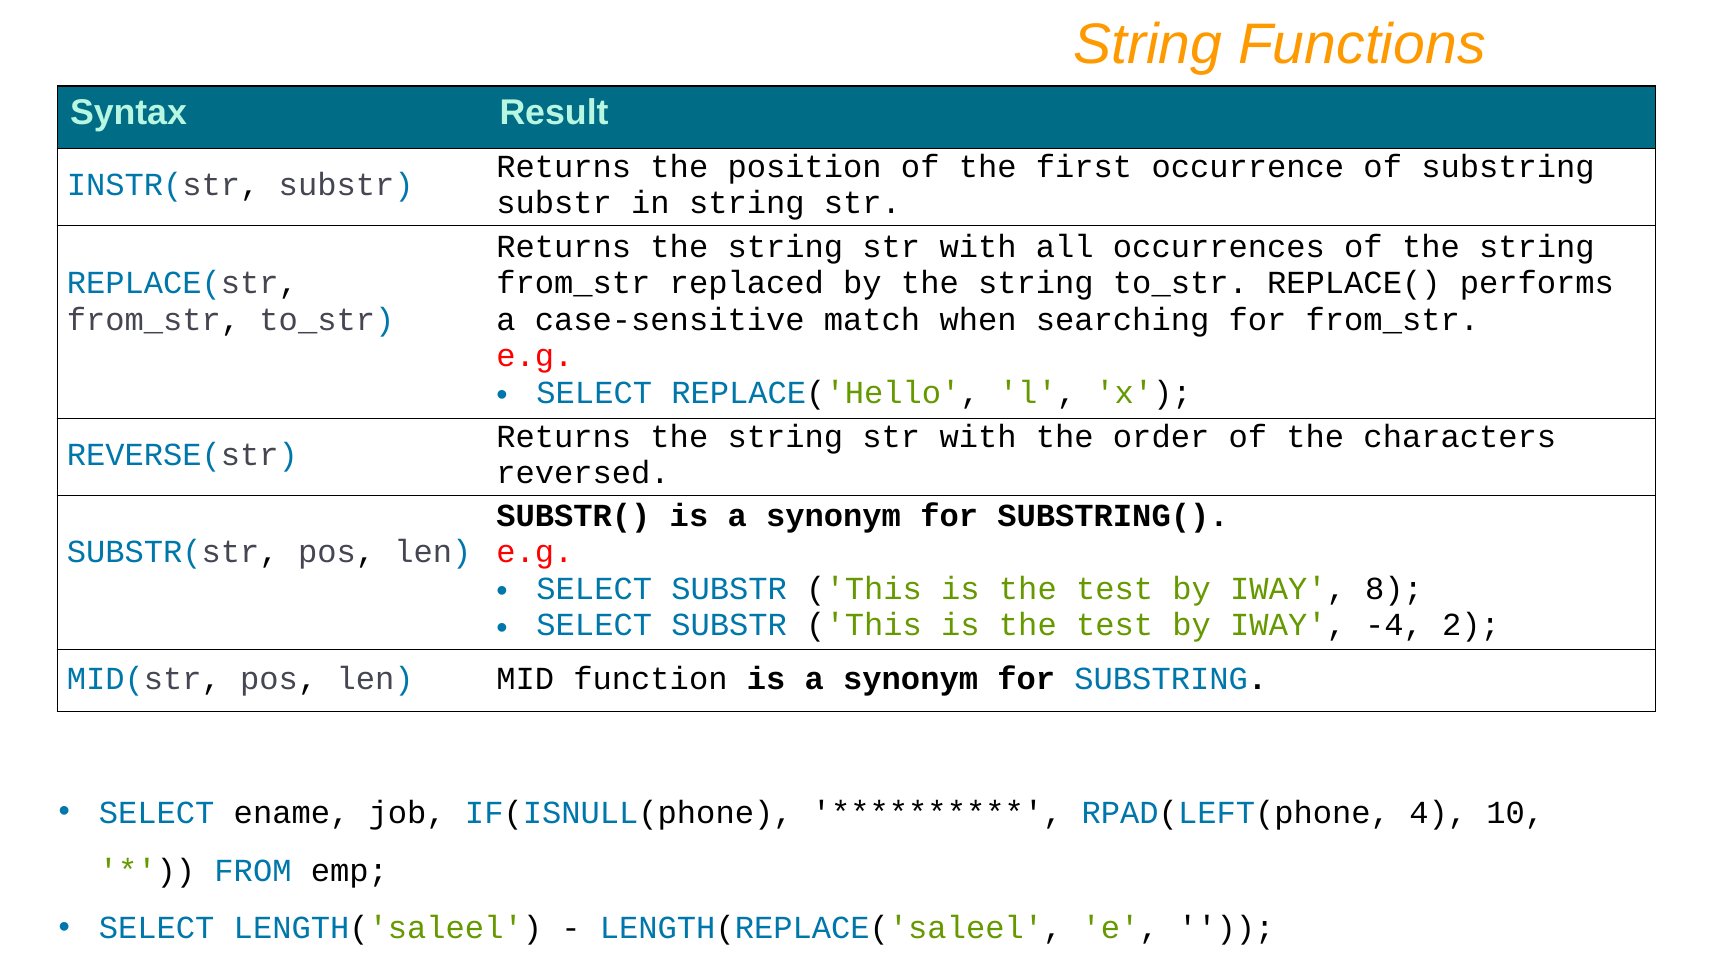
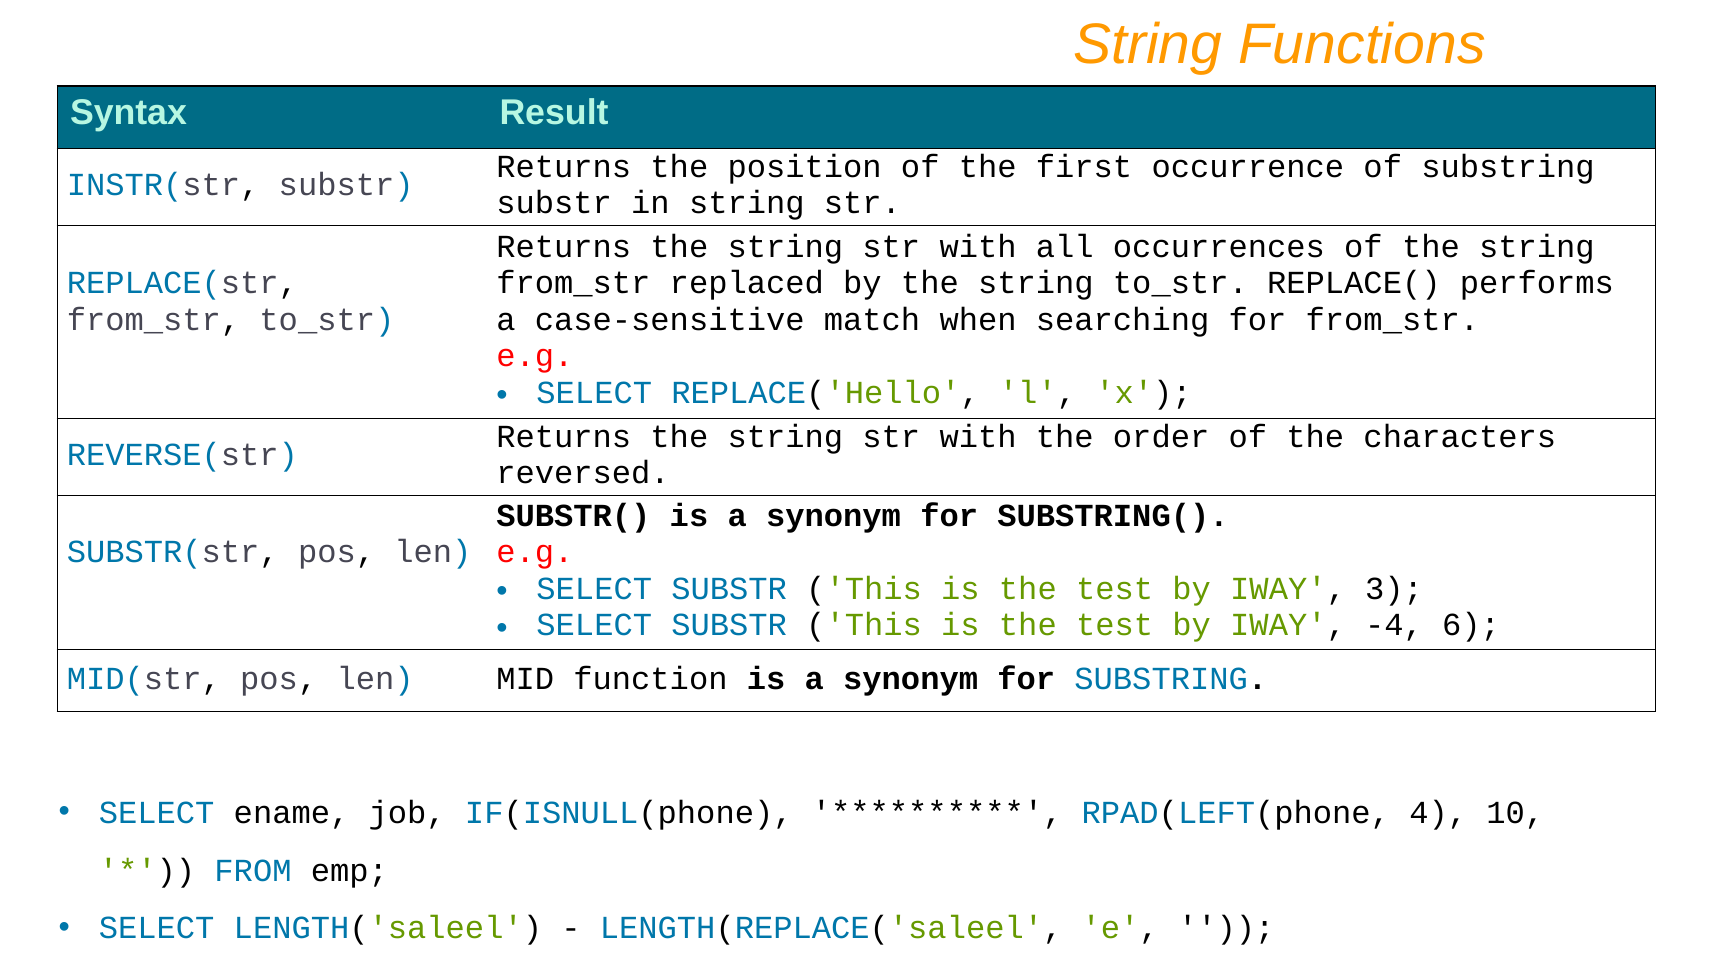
8: 8 -> 3
2: 2 -> 6
